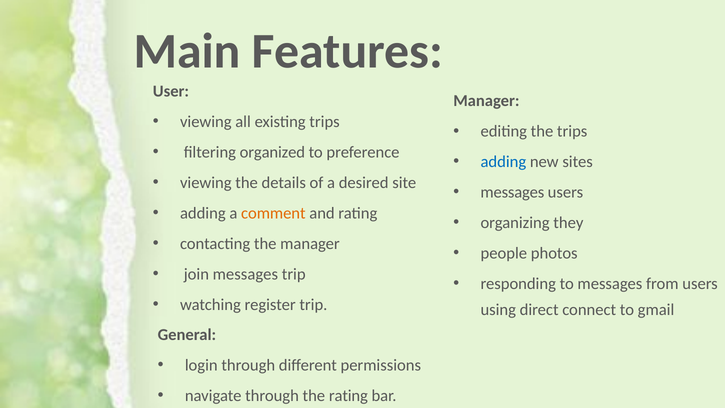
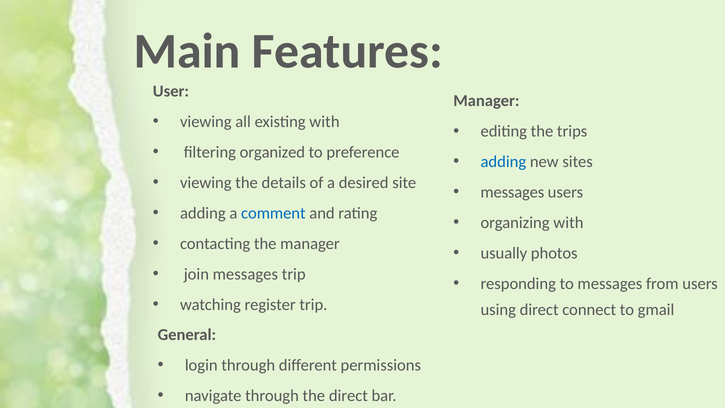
existing trips: trips -> with
comment colour: orange -> blue
organizing they: they -> with
people: people -> usually
the rating: rating -> direct
